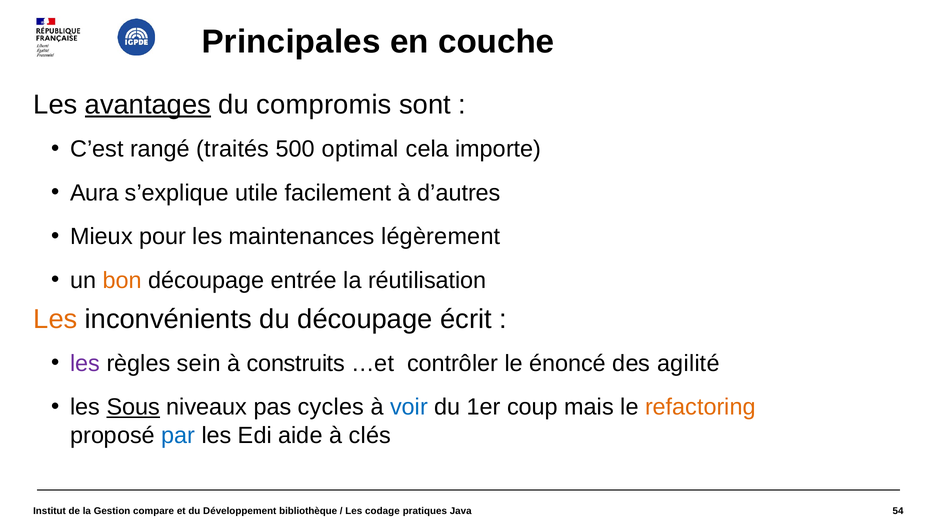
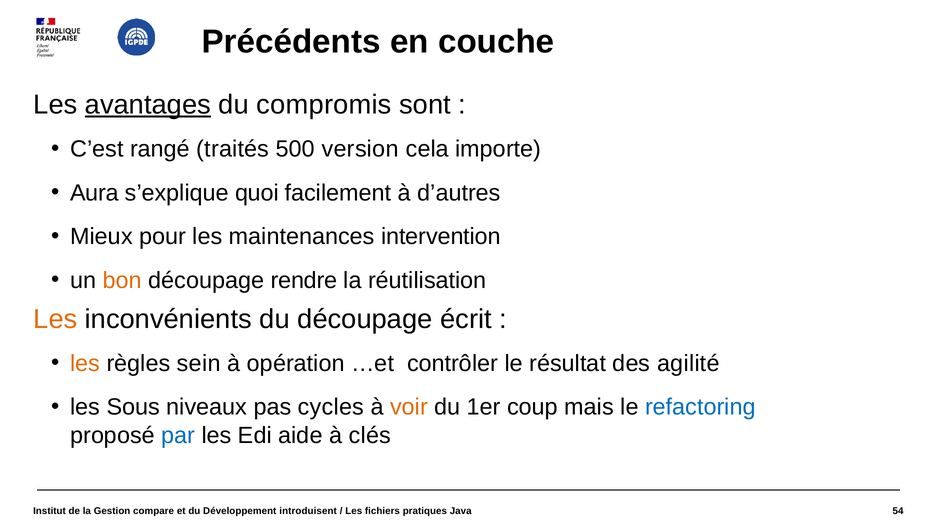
Principales: Principales -> Précédents
optimal: optimal -> version
utile: utile -> quoi
légèrement: légèrement -> intervention
entrée: entrée -> rendre
les at (85, 364) colour: purple -> orange
construits: construits -> opération
énoncé: énoncé -> résultat
Sous underline: present -> none
voir colour: blue -> orange
refactoring colour: orange -> blue
bibliothèque: bibliothèque -> introduisent
codage: codage -> fichiers
